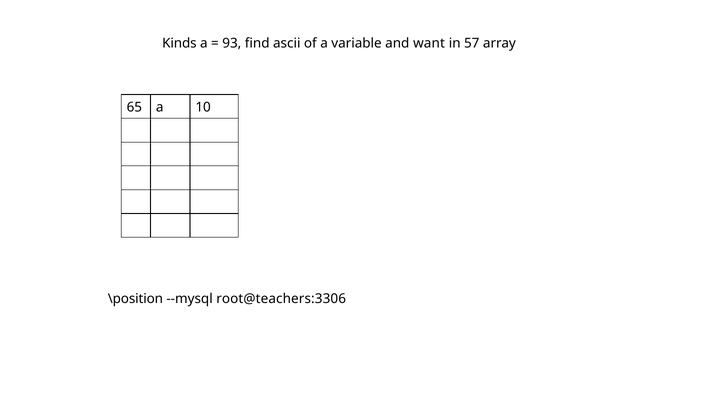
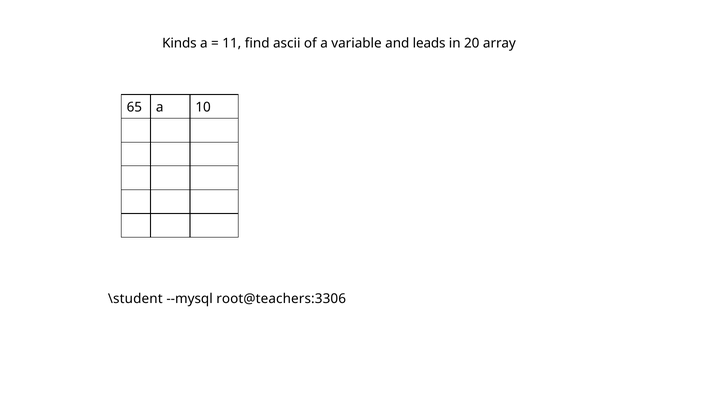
93: 93 -> 11
want: want -> leads
57: 57 -> 20
\position: \position -> \student
